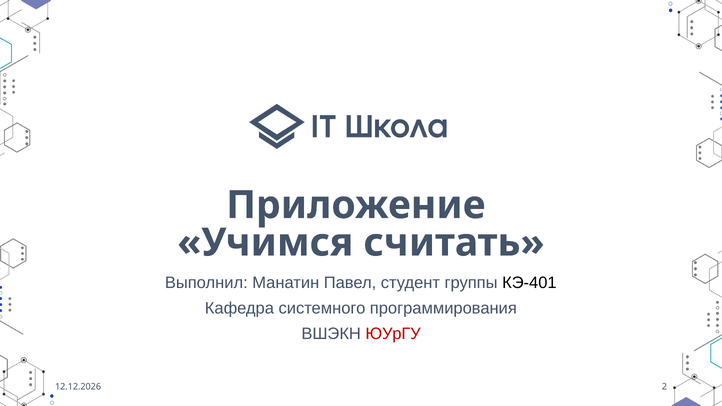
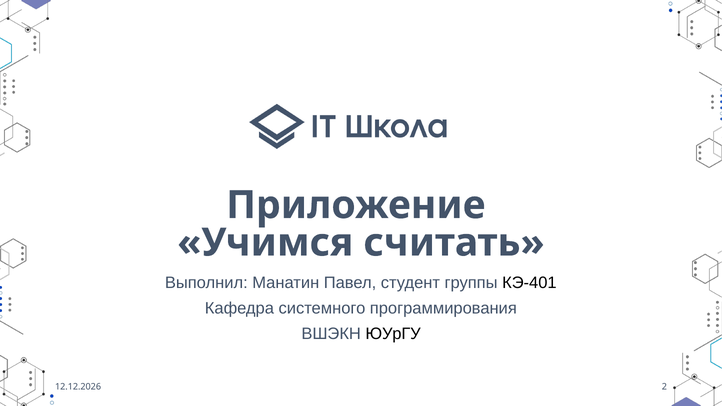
ЮУрГУ colour: red -> black
